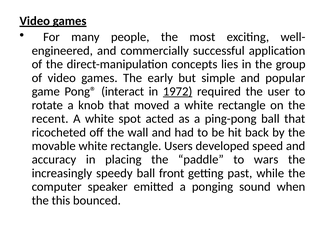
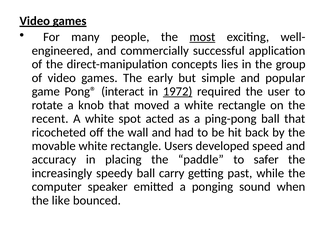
most underline: none -> present
wars: wars -> safer
front: front -> carry
this: this -> like
